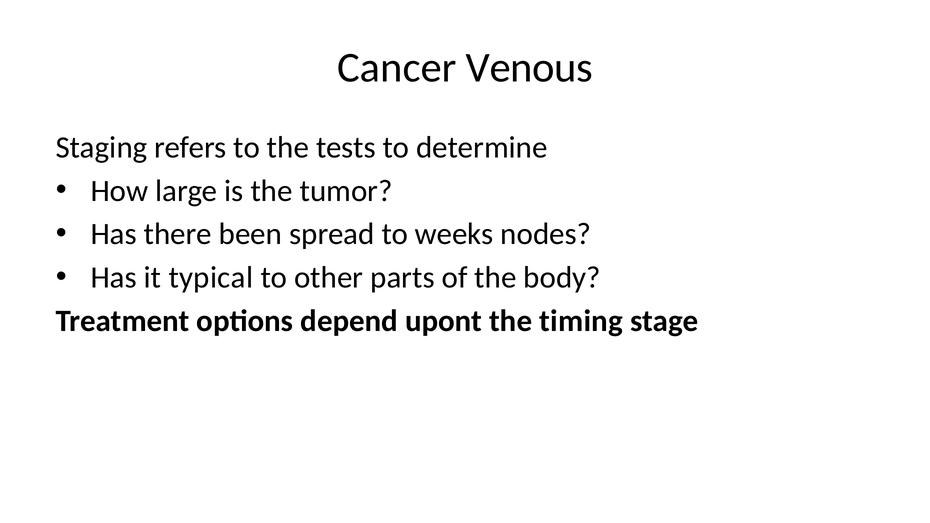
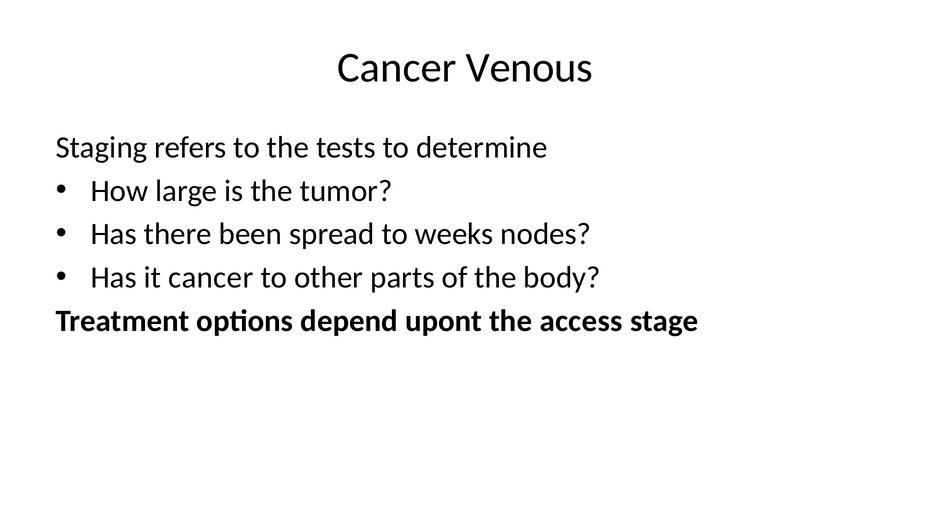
it typical: typical -> cancer
timing: timing -> access
